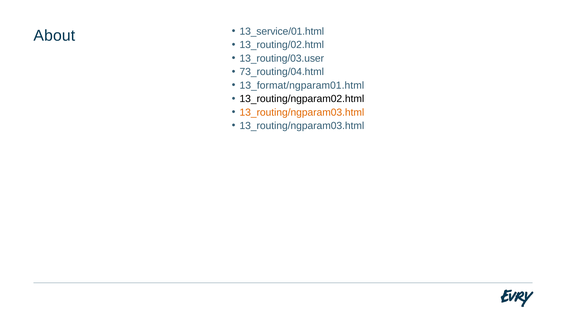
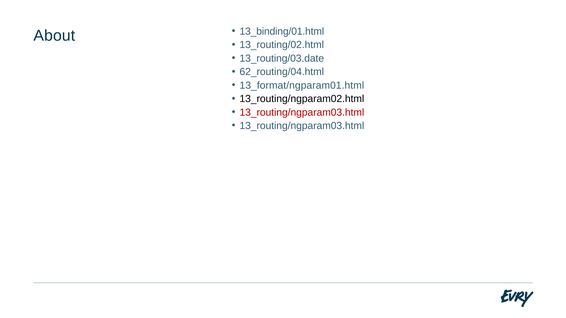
13_service/01.html: 13_service/01.html -> 13_binding/01.html
13_routing/03.user: 13_routing/03.user -> 13_routing/03.date
73_routing/04.html: 73_routing/04.html -> 62_routing/04.html
13_routing/ngparam03.html at (302, 112) colour: orange -> red
